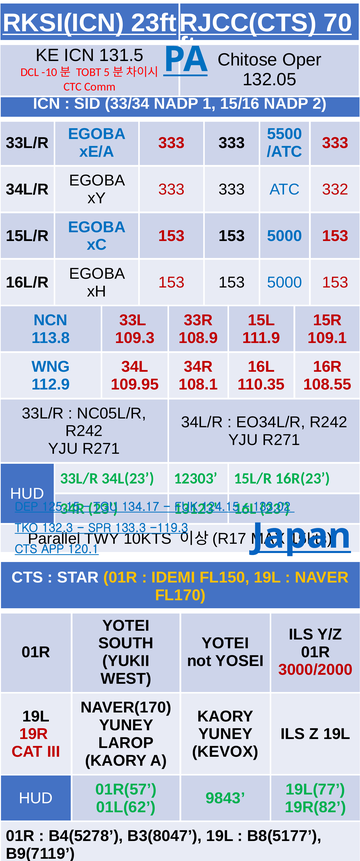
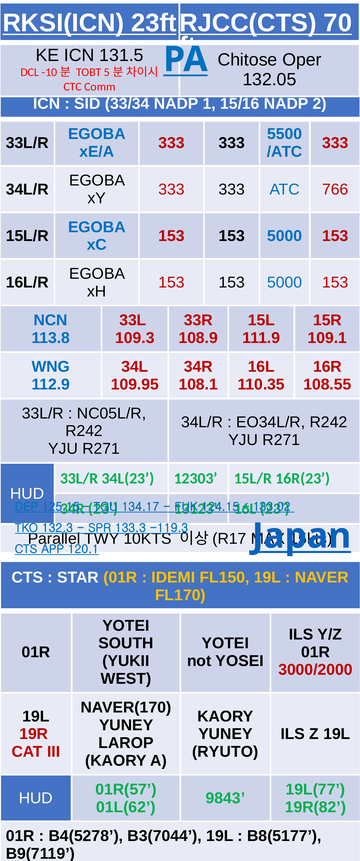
332: 332 -> 766
KEVOX: KEVOX -> RYUTO
B3(8047: B3(8047 -> B3(7044
